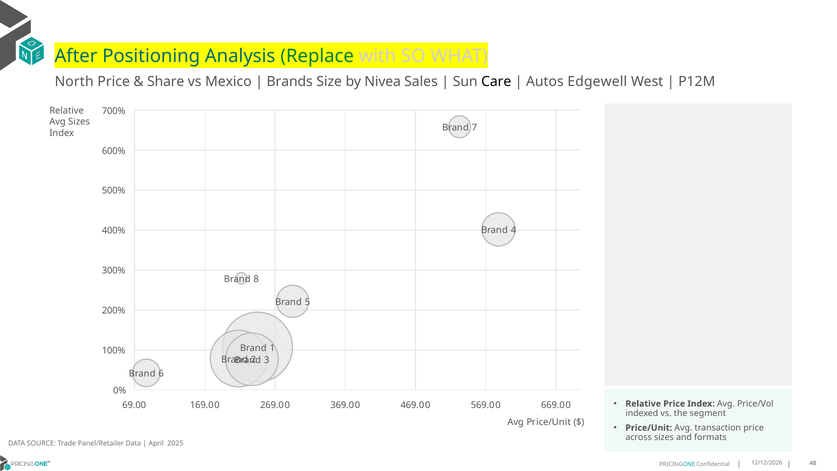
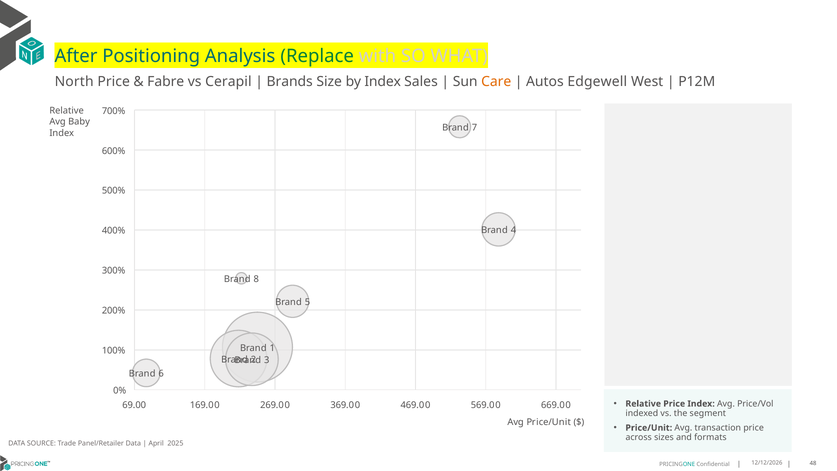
Share: Share -> Fabre
Mexico: Mexico -> Cerapil
by Nivea: Nivea -> Index
Care colour: black -> orange
Avg Sizes: Sizes -> Baby
